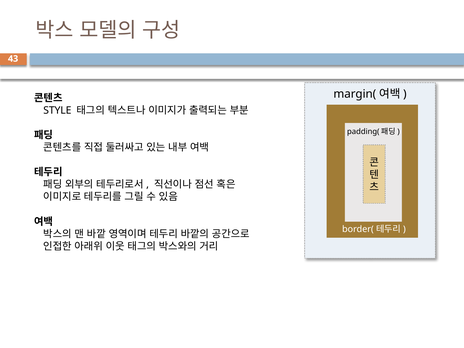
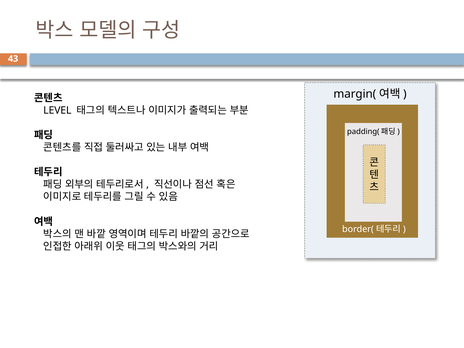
STYLE: STYLE -> LEVEL
